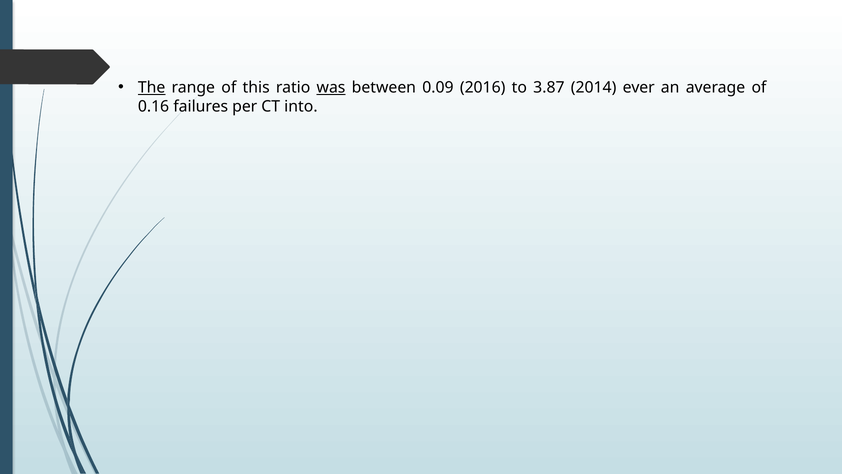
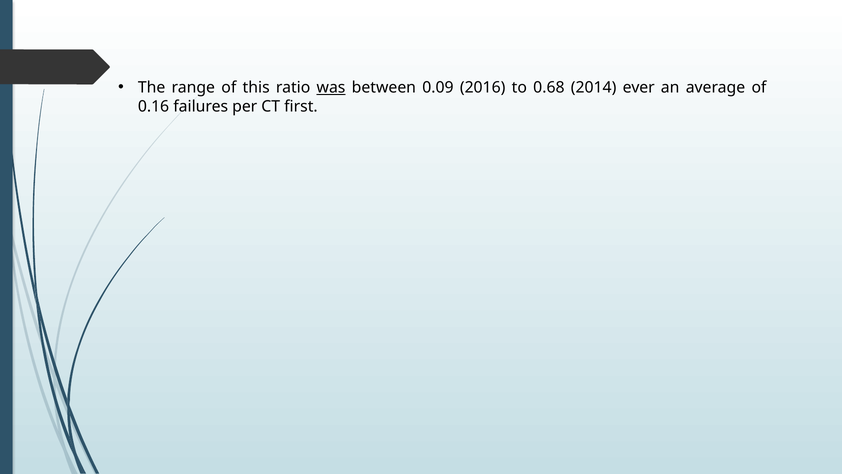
The underline: present -> none
3.87: 3.87 -> 0.68
into: into -> first
